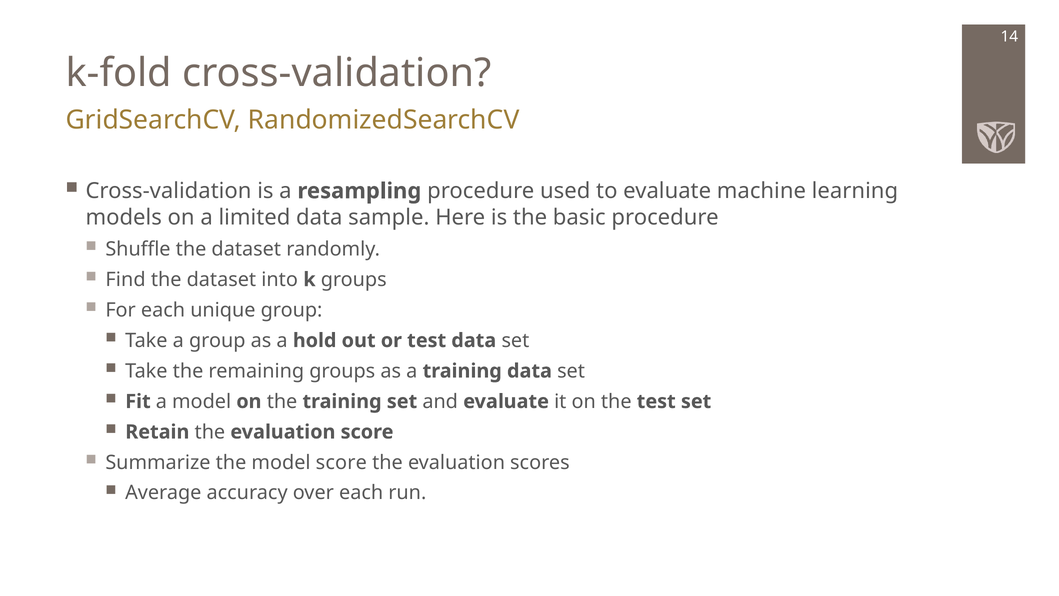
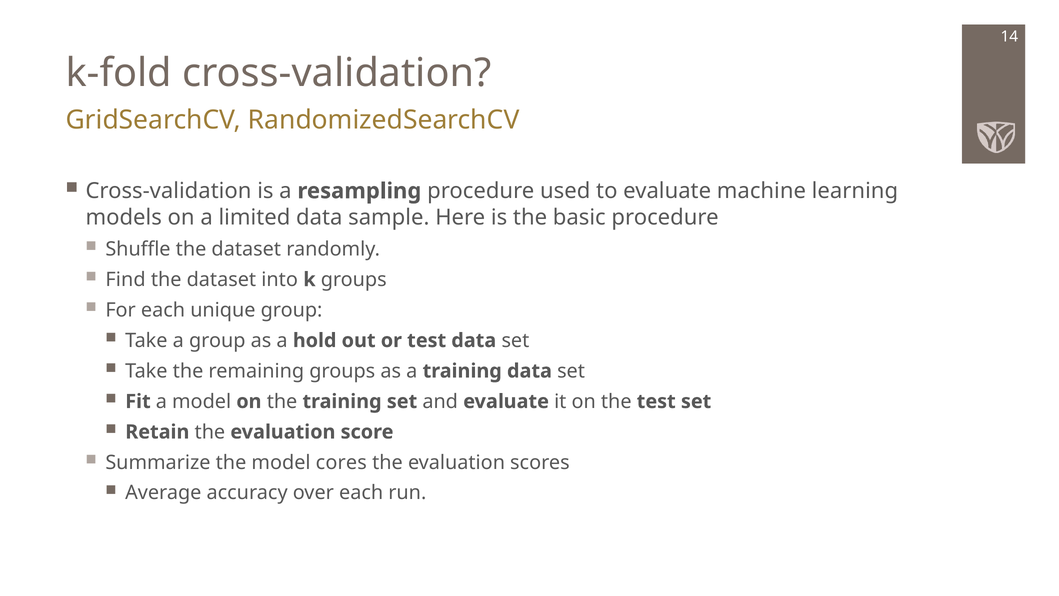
model score: score -> cores
